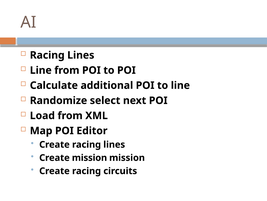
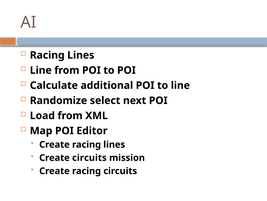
Create mission: mission -> circuits
